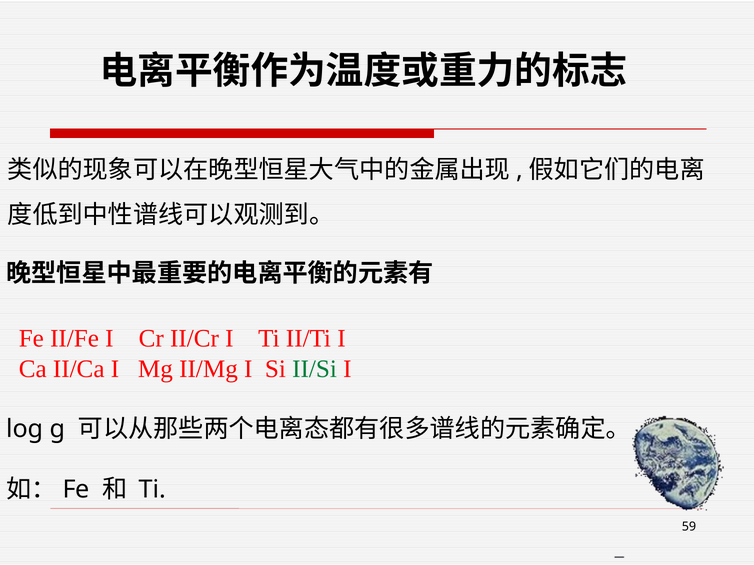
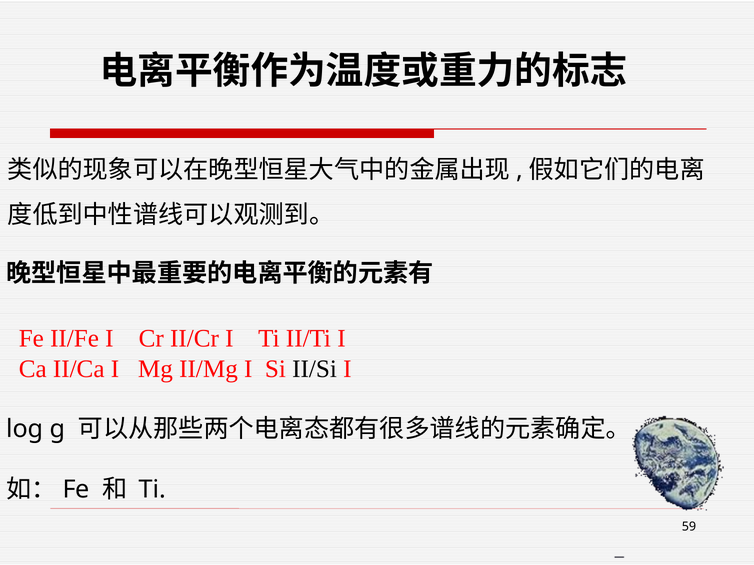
II/Si colour: green -> black
